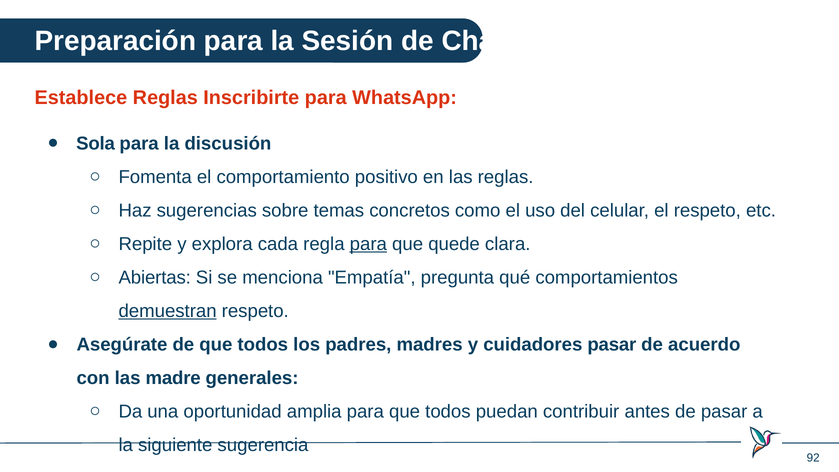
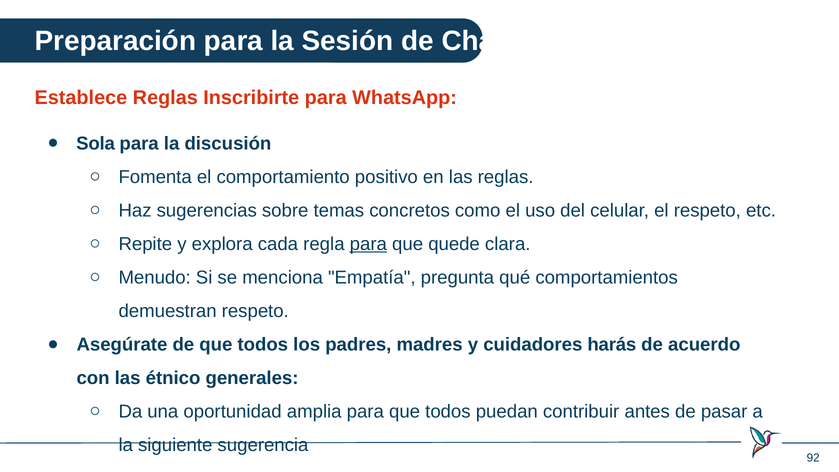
Abiertas: Abiertas -> Menudo
demuestran underline: present -> none
cuidadores pasar: pasar -> harás
madre: madre -> étnico
